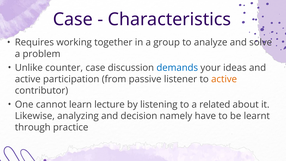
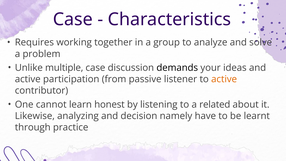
counter: counter -> multiple
demands colour: blue -> black
lecture: lecture -> honest
